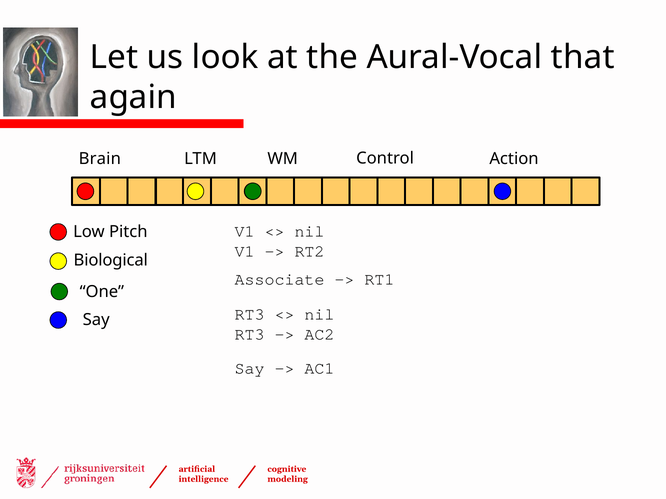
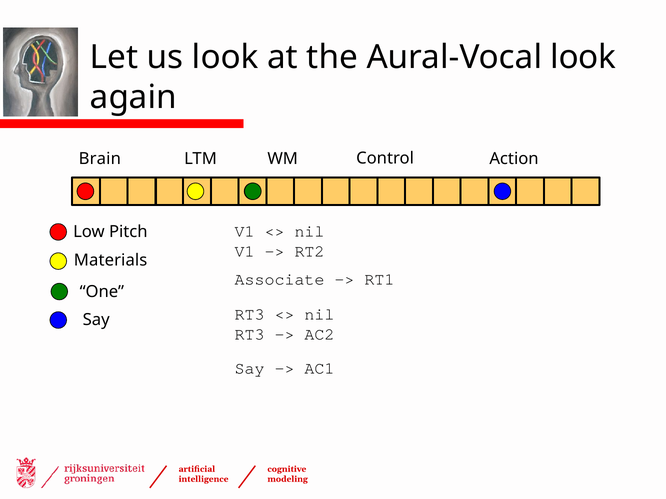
Aural-Vocal that: that -> look
Biological: Biological -> Materials
